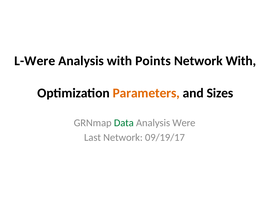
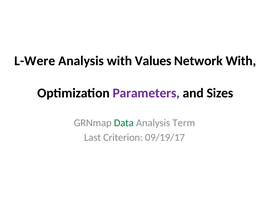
Points: Points -> Values
Parameters colour: orange -> purple
Were: Were -> Term
Last Network: Network -> Criterion
